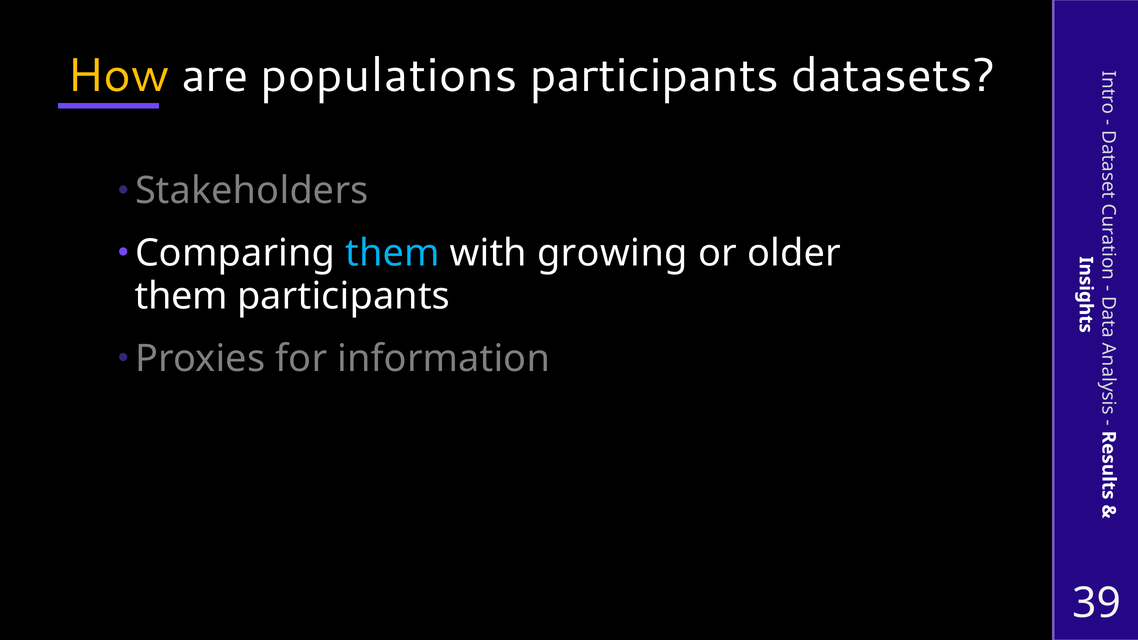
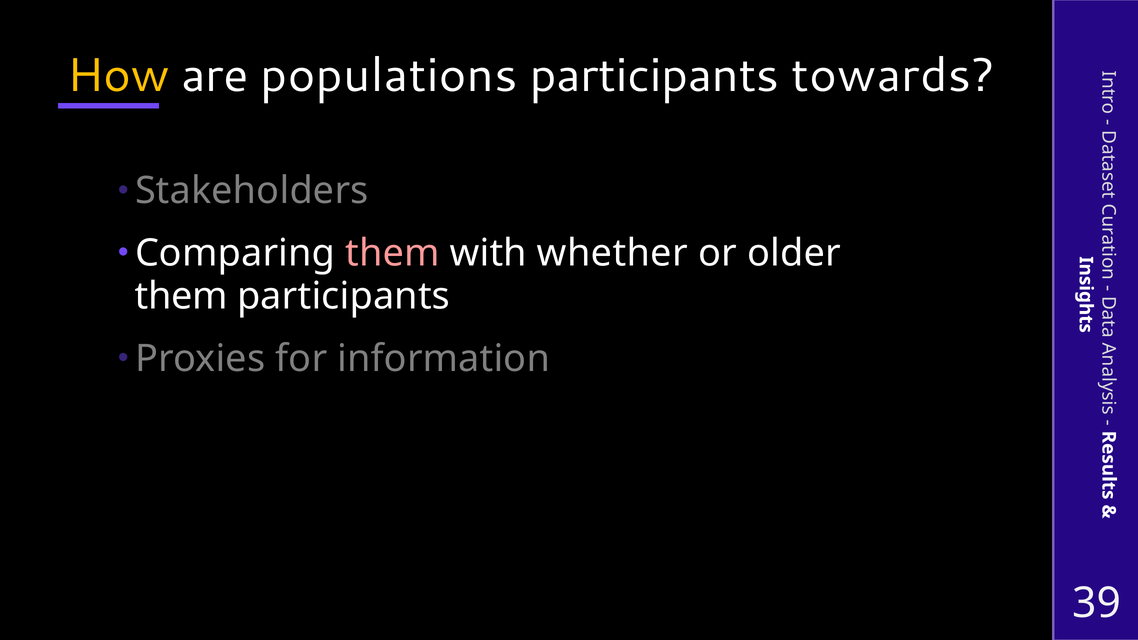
datasets: datasets -> towards
them at (392, 253) colour: light blue -> pink
growing: growing -> whether
